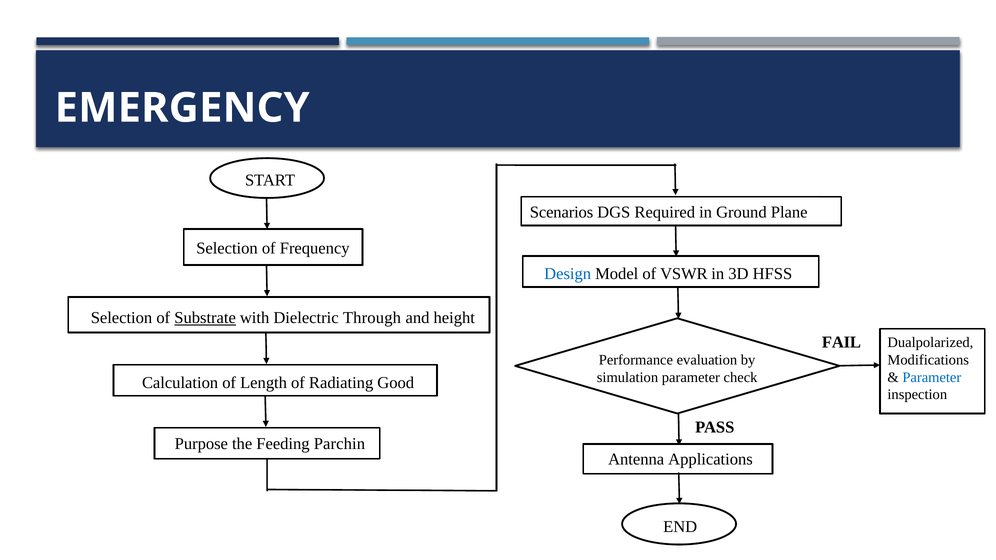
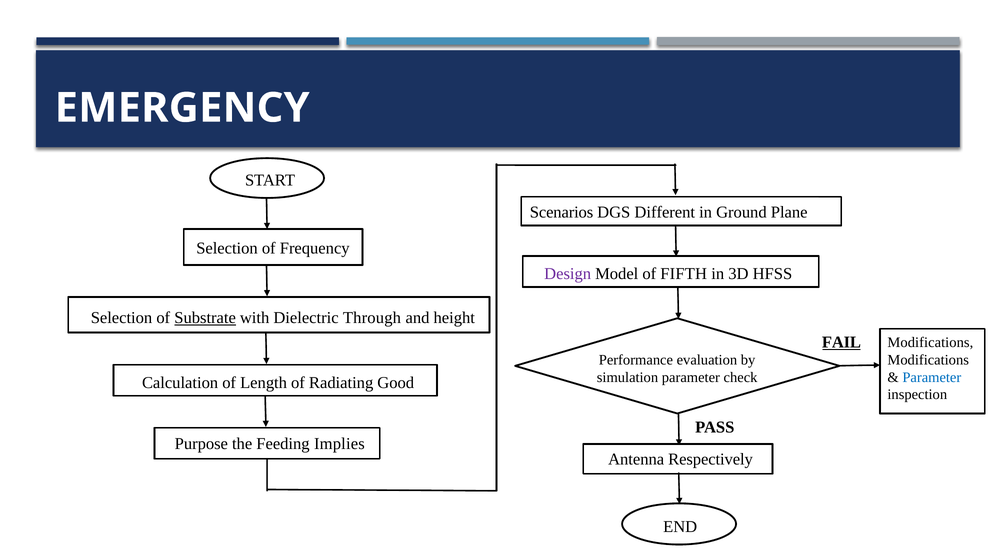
Required: Required -> Different
Design colour: blue -> purple
VSWR: VSWR -> FIFTH
FAIL underline: none -> present
Dualpolarized at (930, 343): Dualpolarized -> Modifications
Parchin: Parchin -> Implies
Applications: Applications -> Respectively
